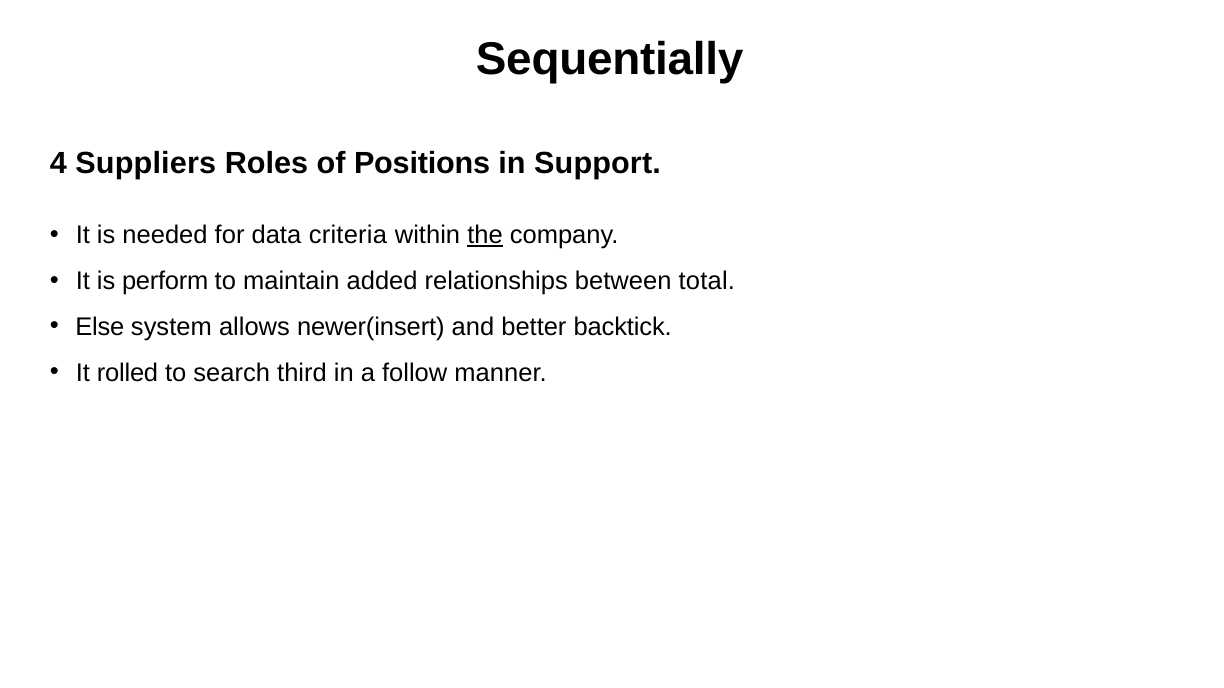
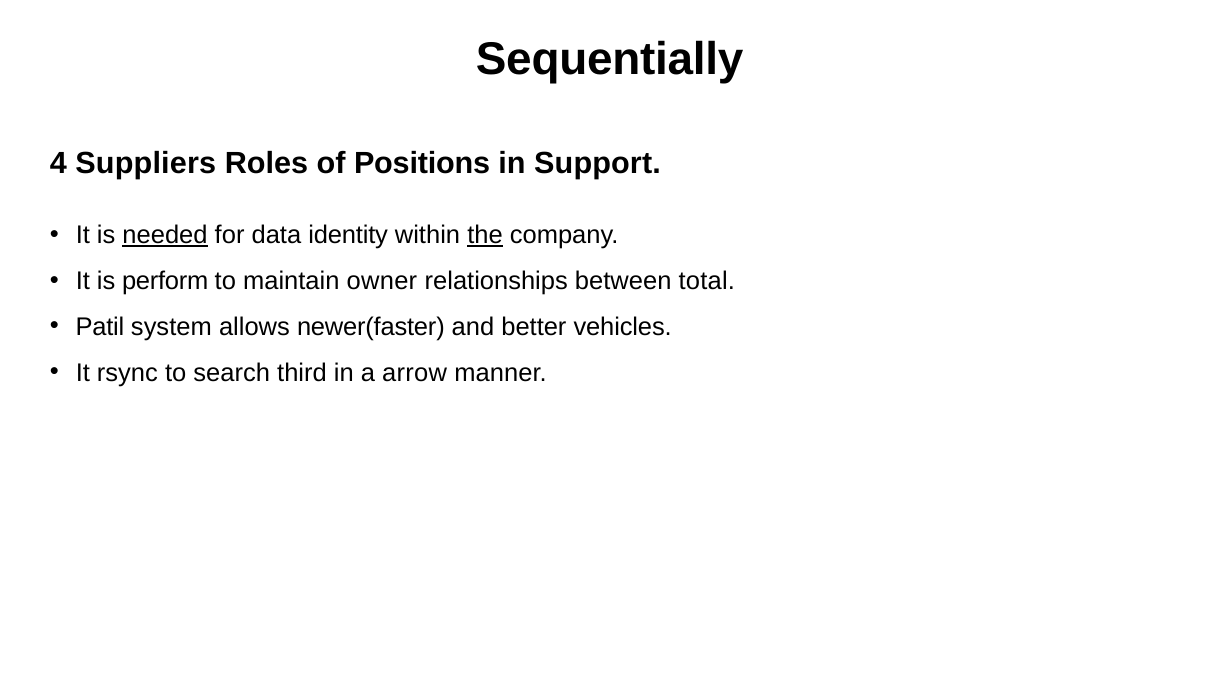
needed underline: none -> present
criteria: criteria -> identity
added: added -> owner
Else: Else -> Patil
newer(insert: newer(insert -> newer(faster
backtick: backtick -> vehicles
rolled: rolled -> rsync
follow: follow -> arrow
